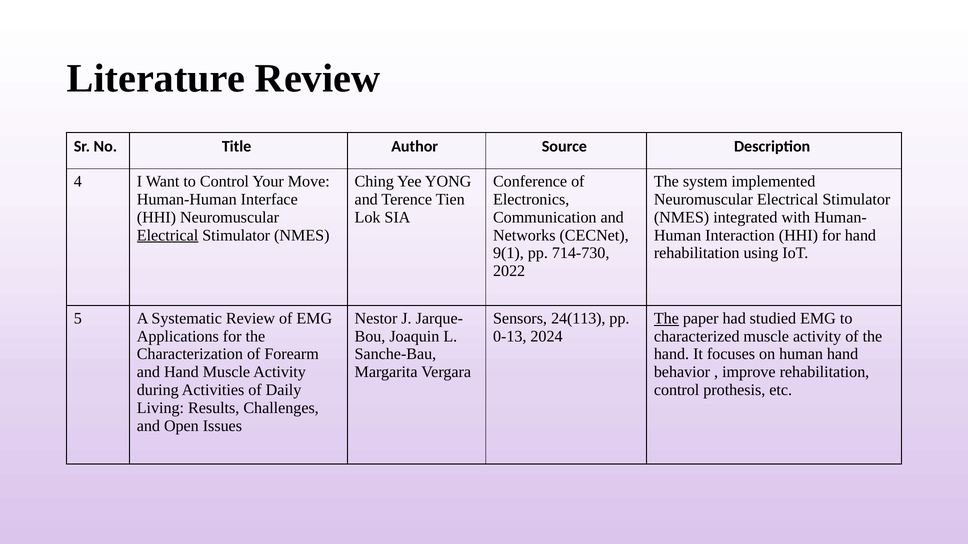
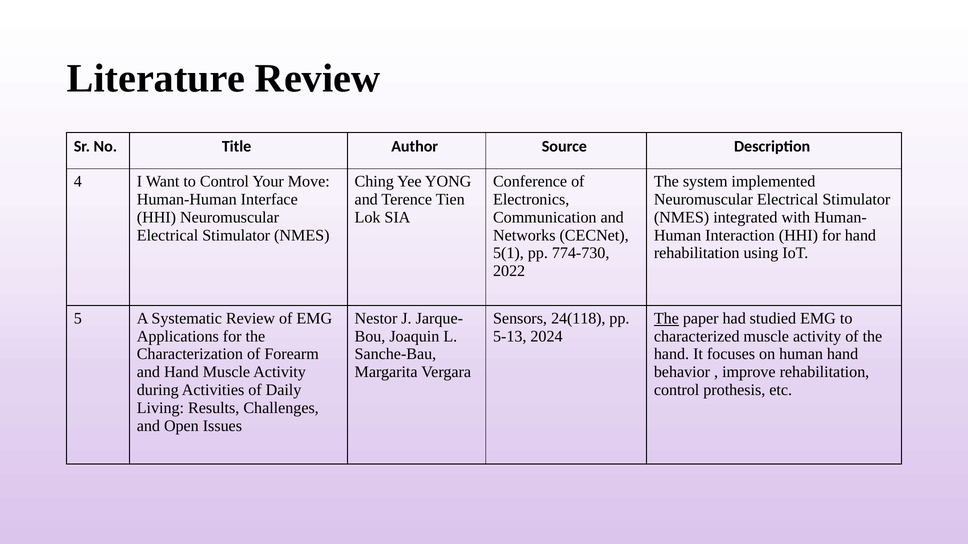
Electrical at (168, 235) underline: present -> none
9(1: 9(1 -> 5(1
714-730: 714-730 -> 774-730
24(113: 24(113 -> 24(118
0-13: 0-13 -> 5-13
